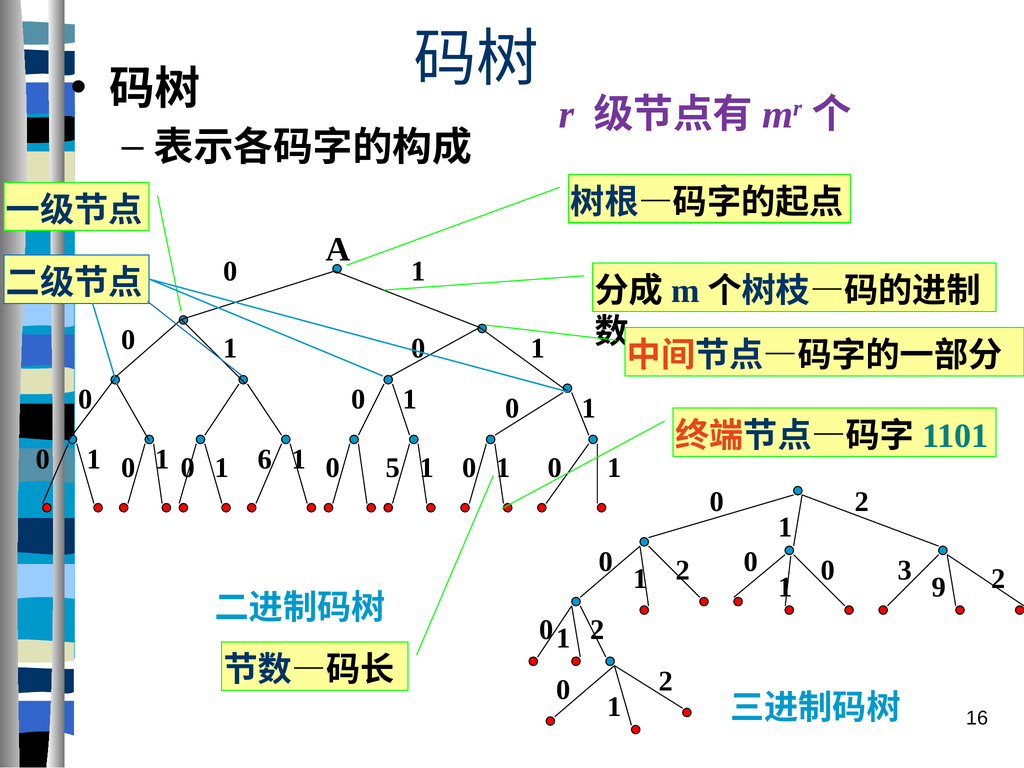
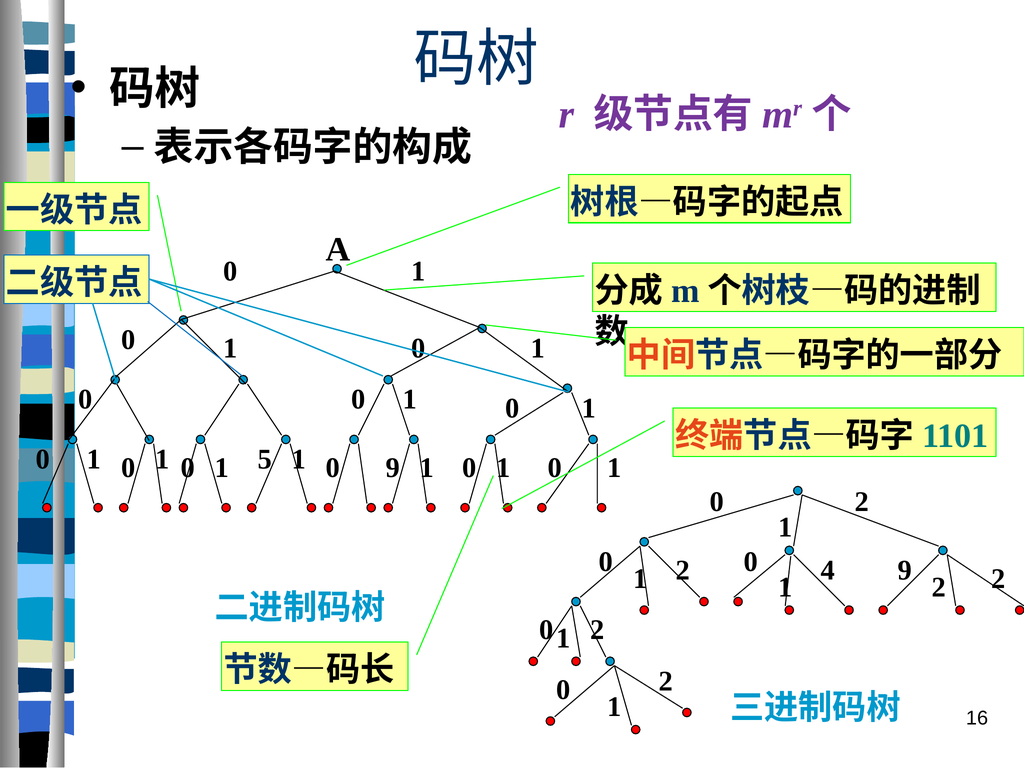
6: 6 -> 5
5 at (393, 468): 5 -> 9
3 at (905, 570): 3 -> 9
0 at (828, 570): 0 -> 4
1 9: 9 -> 2
